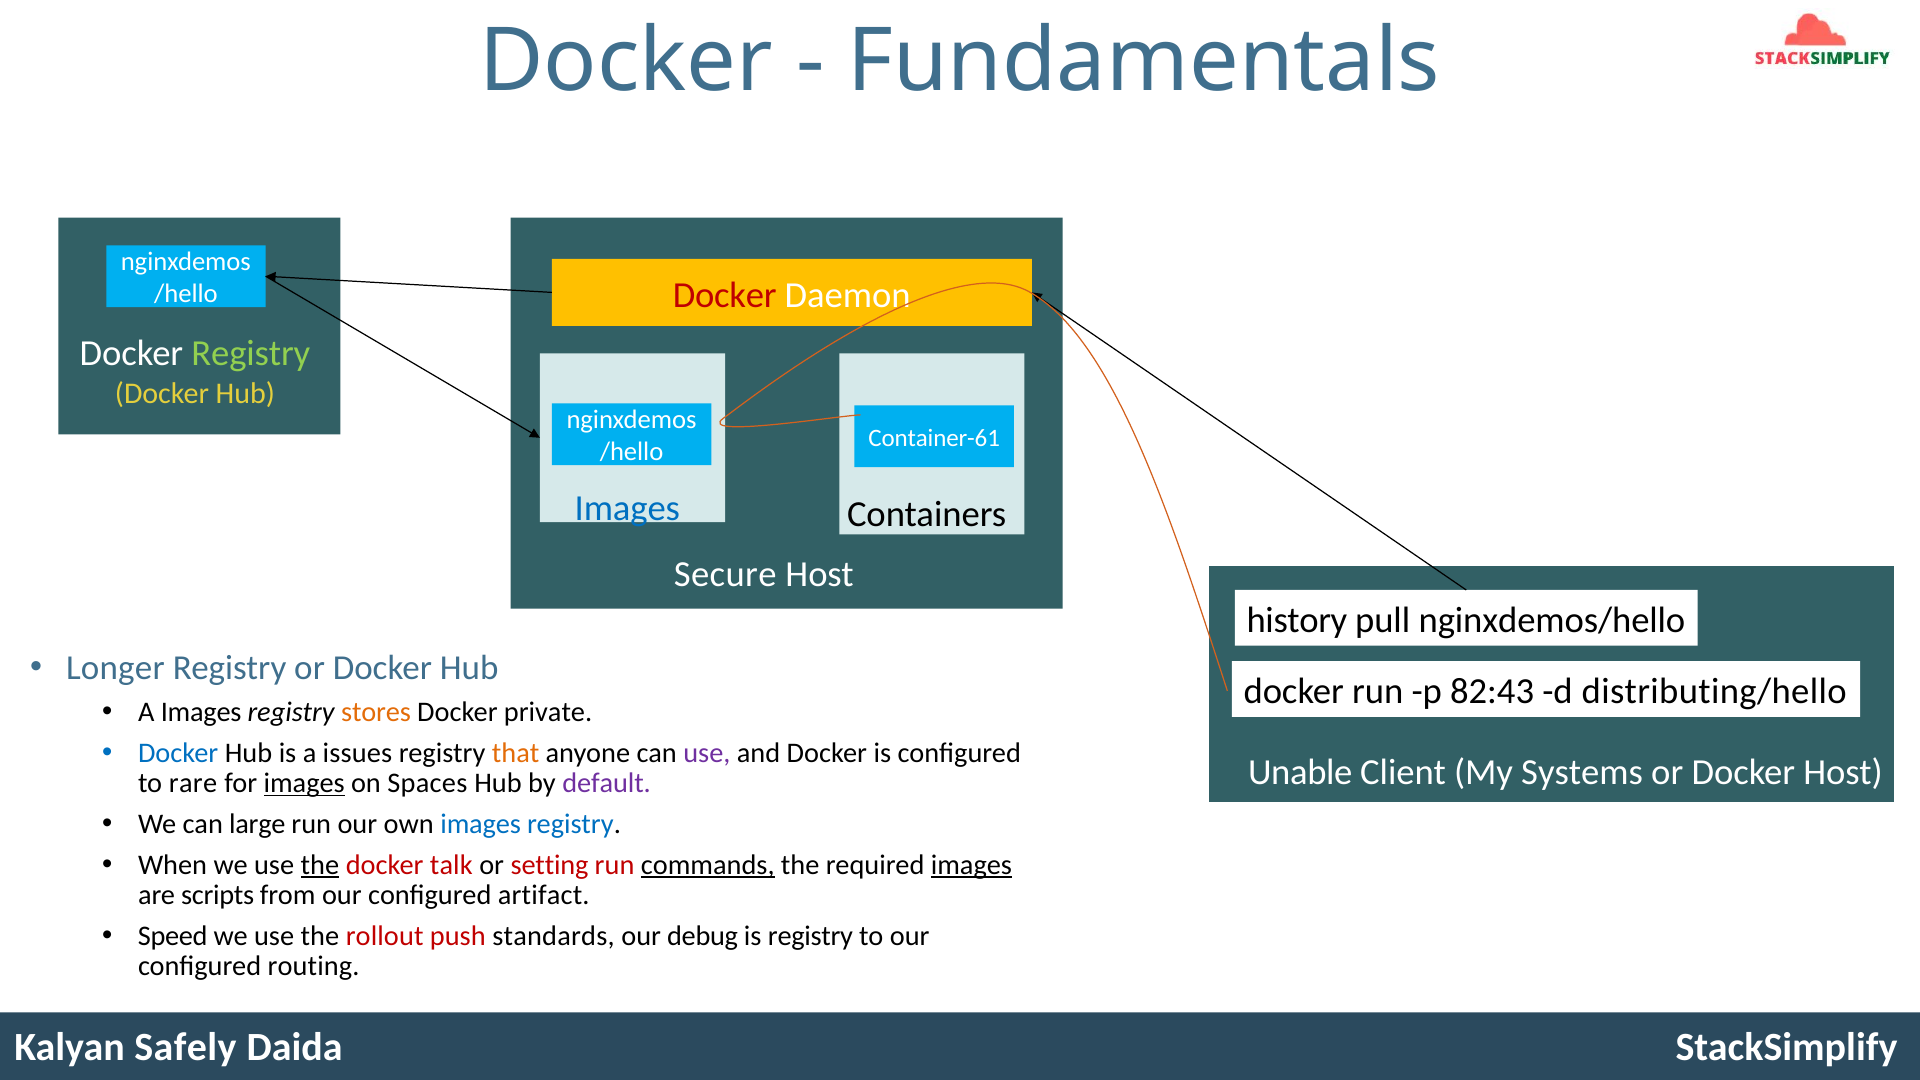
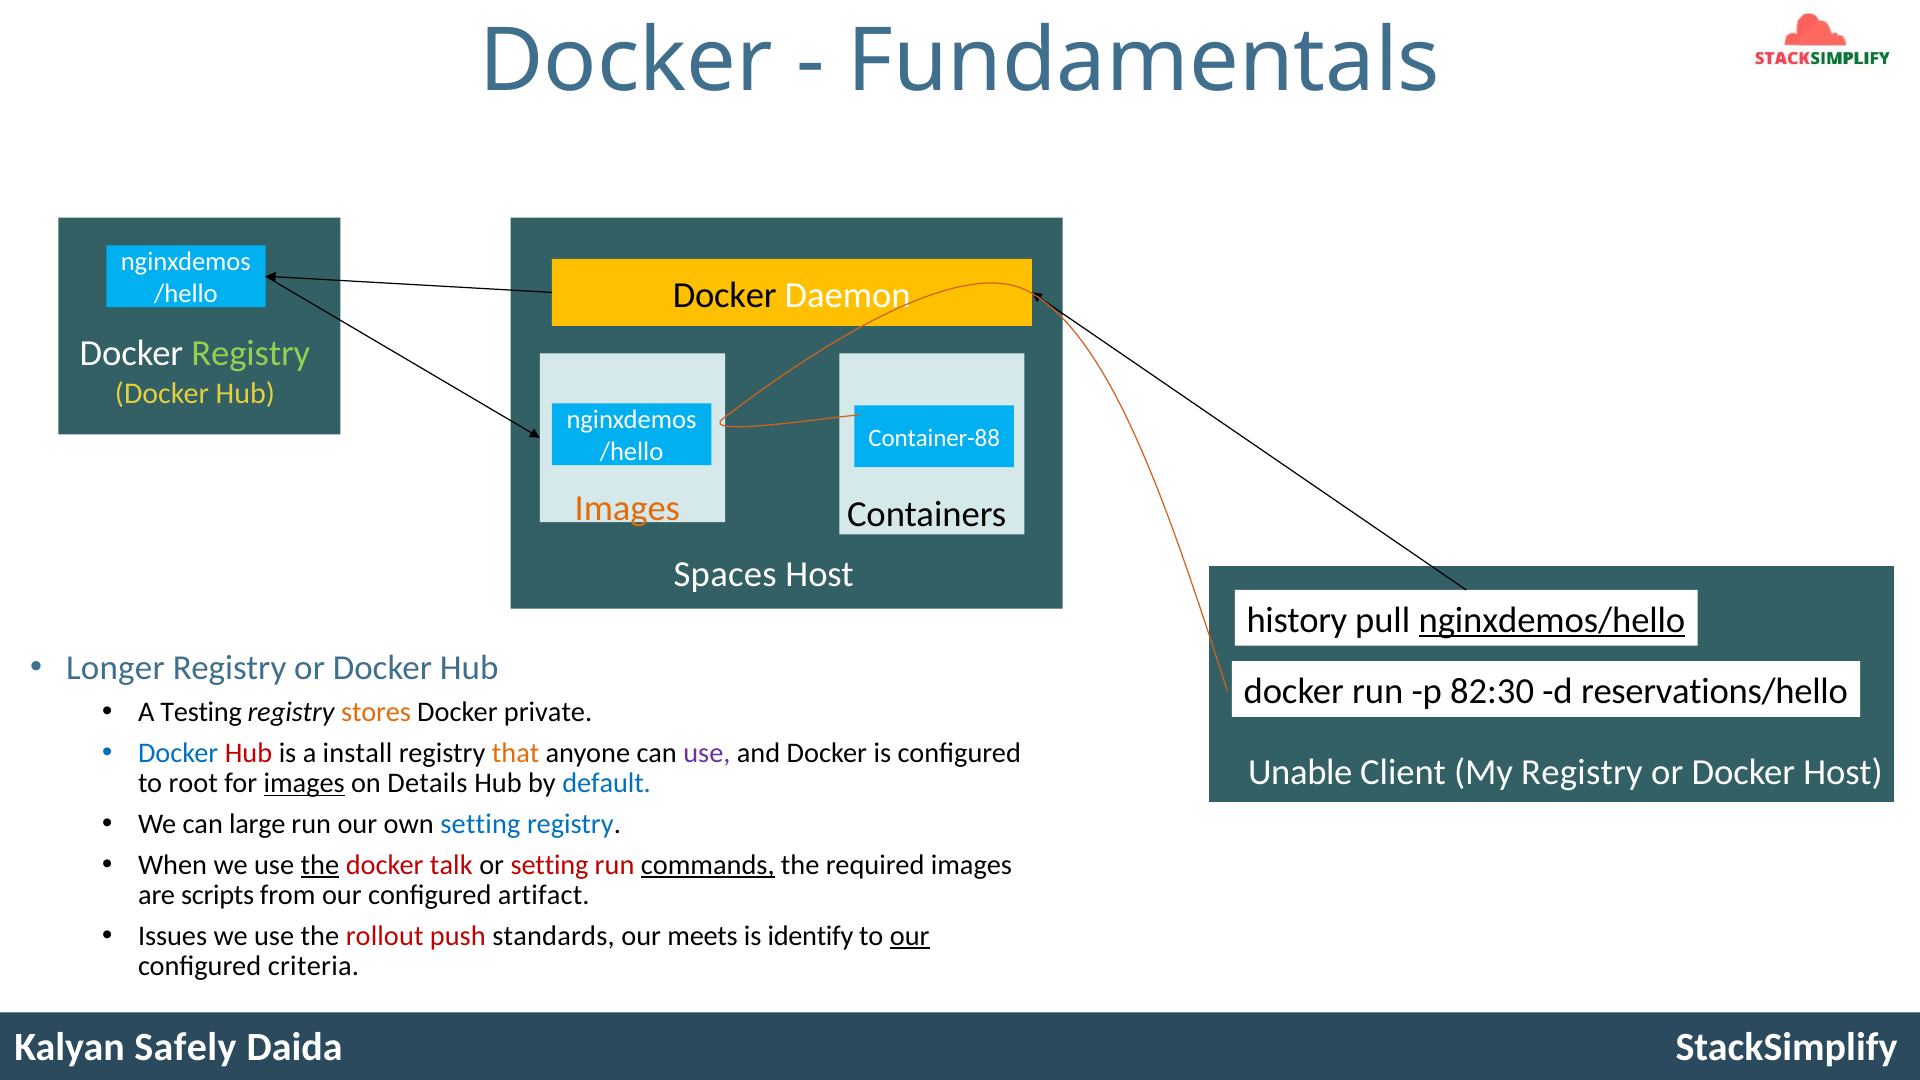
Docker at (725, 295) colour: red -> black
Container-61: Container-61 -> Container-88
Images at (627, 508) colour: blue -> orange
Secure: Secure -> Spaces
nginxdemos/hello underline: none -> present
82:43: 82:43 -> 82:30
distributing/hello: distributing/hello -> reservations/hello
A Images: Images -> Testing
Hub at (249, 753) colour: black -> red
issues: issues -> install
My Systems: Systems -> Registry
rare: rare -> root
Spaces: Spaces -> Details
default colour: purple -> blue
own images: images -> setting
images at (971, 865) underline: present -> none
Speed: Speed -> Issues
debug: debug -> meets
is registry: registry -> identify
our at (910, 936) underline: none -> present
routing: routing -> criteria
